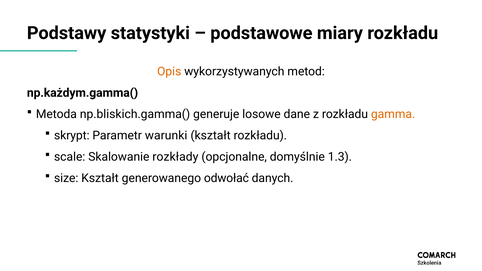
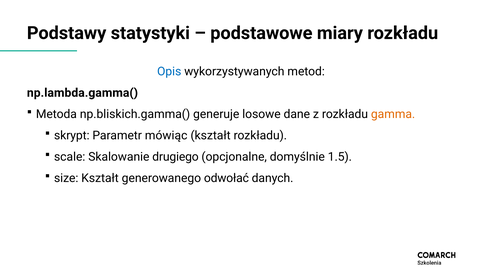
Opis colour: orange -> blue
np.każdym.gamma(: np.każdym.gamma( -> np.lambda.gamma(
warunki: warunki -> mówiąc
rozkłady: rozkłady -> drugiego
1.3: 1.3 -> 1.5
